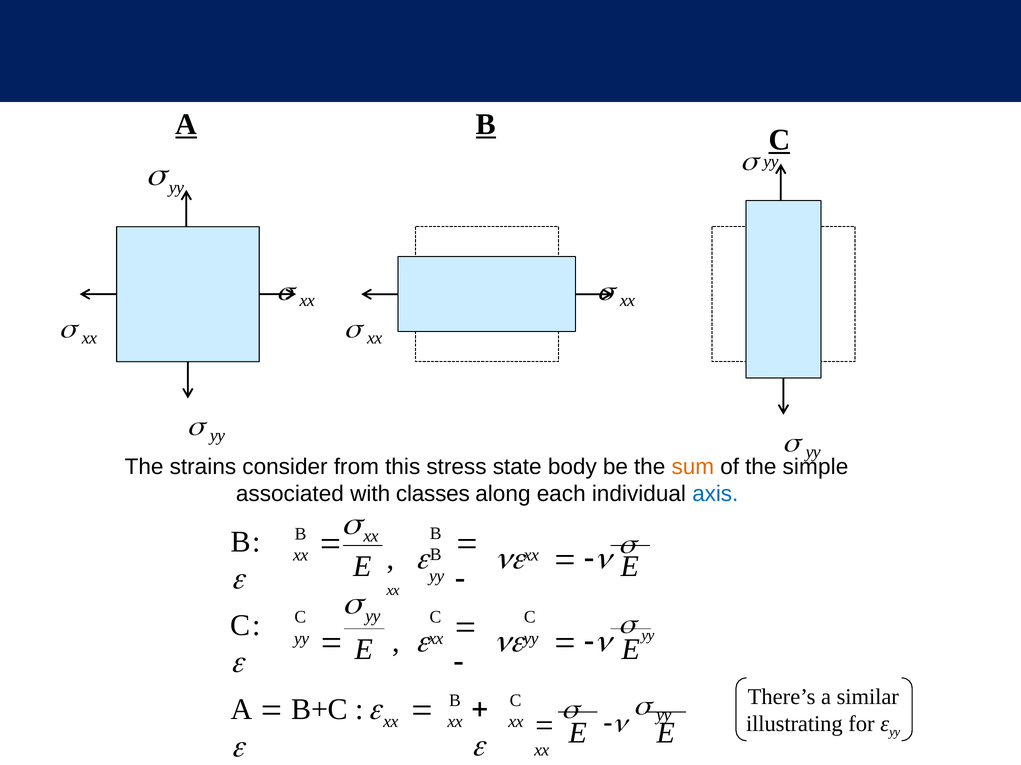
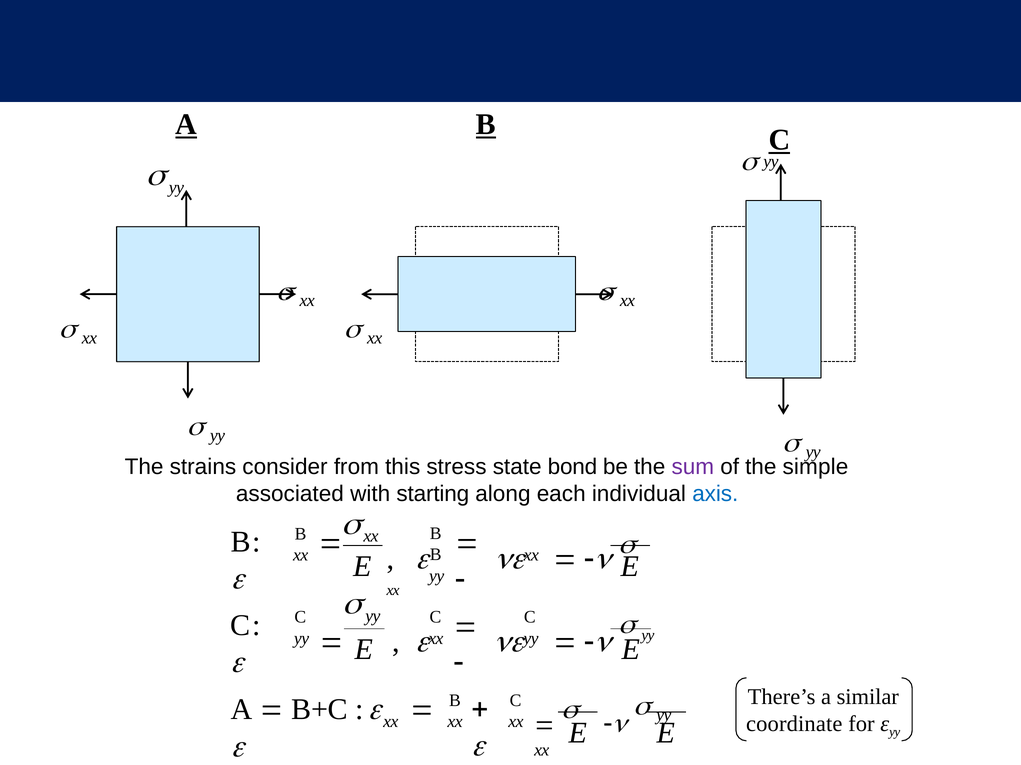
body: body -> bond
sum colour: orange -> purple
classes: classes -> starting
illustrating: illustrating -> coordinate
